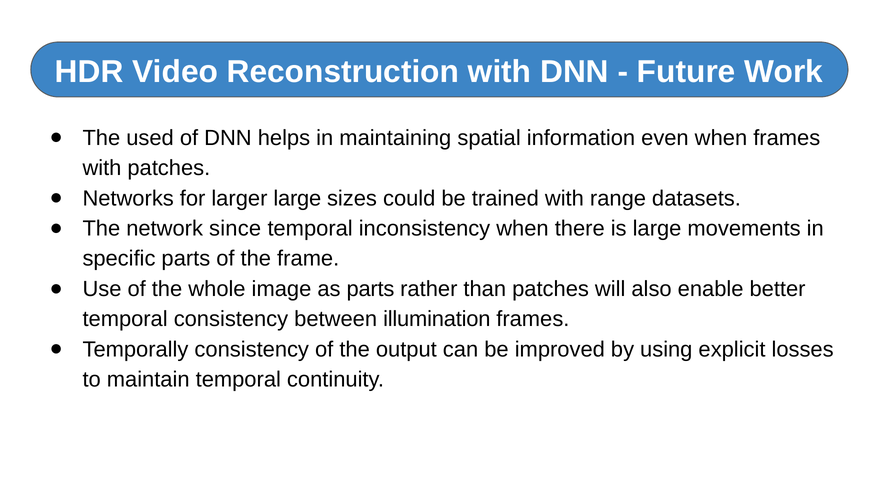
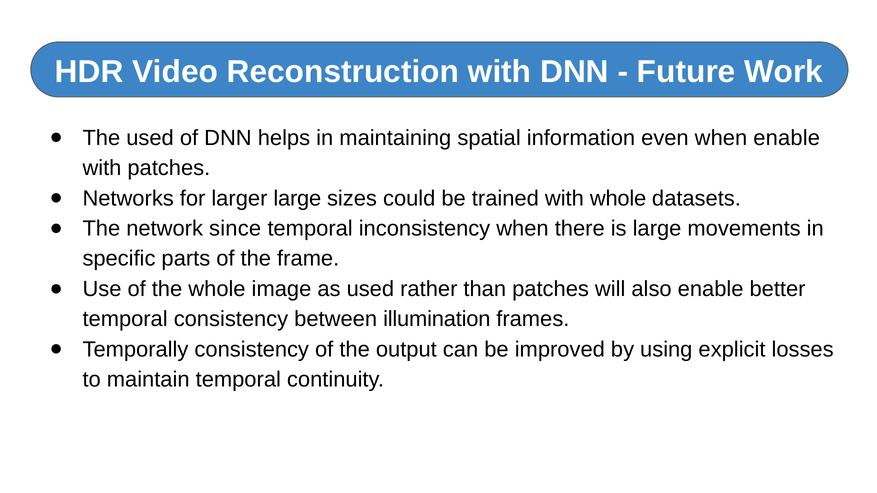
when frames: frames -> enable
with range: range -> whole
as parts: parts -> used
